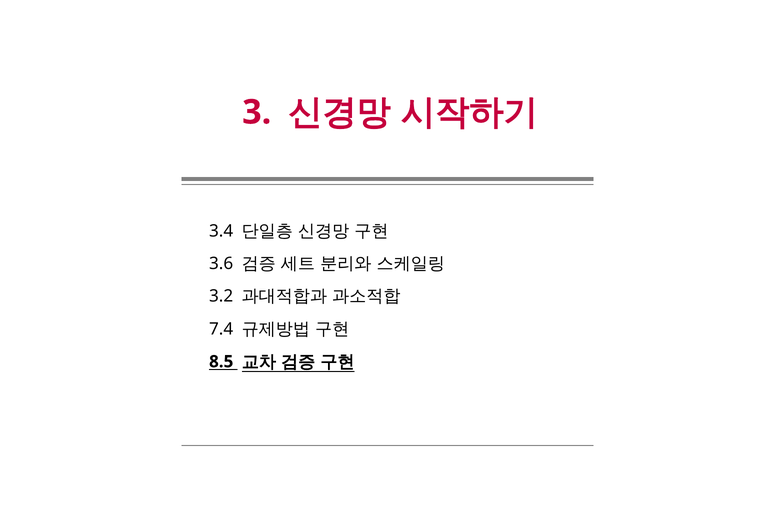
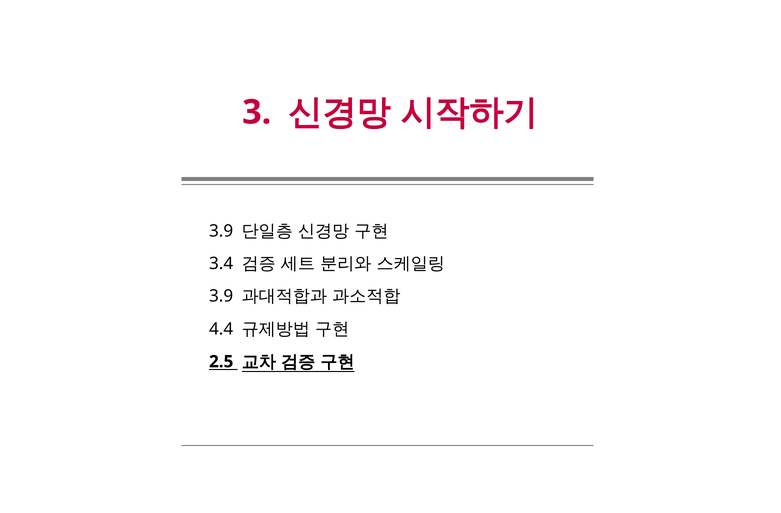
3.4 at (221, 231): 3.4 -> 3.9
3.6: 3.6 -> 3.4
3.2 at (221, 296): 3.2 -> 3.9
7.4: 7.4 -> 4.4
8.5: 8.5 -> 2.5
